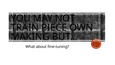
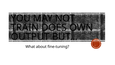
PIECE: PIECE -> DOES
MAKING: MAKING -> OUTPUT
